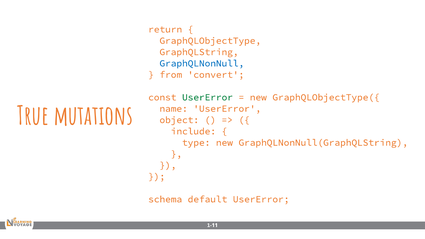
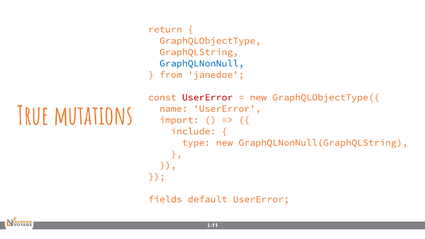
convert: convert -> janedoe
UserError at (208, 97) colour: green -> red
object: object -> import
schema: schema -> fields
